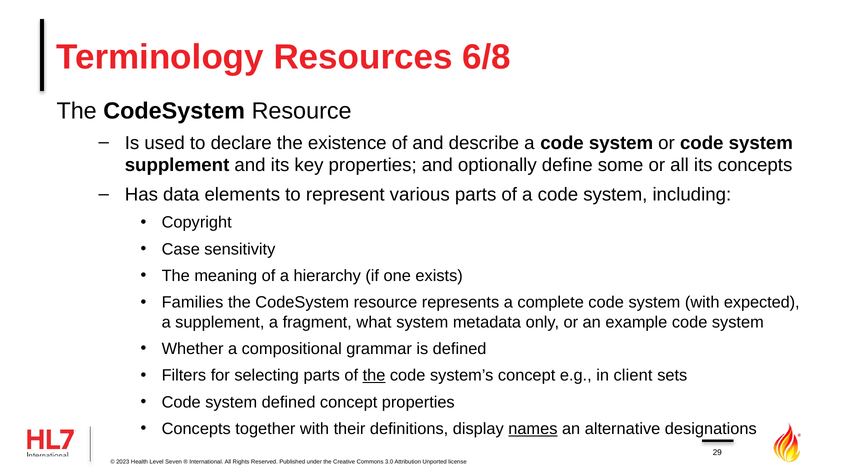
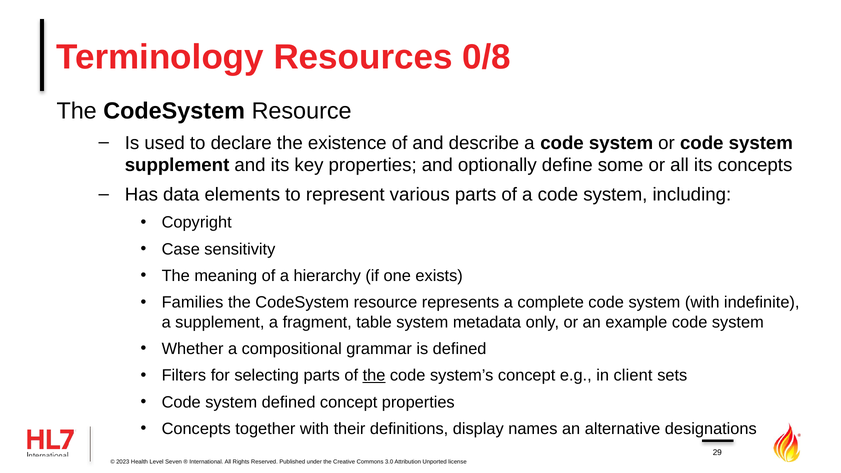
6/8: 6/8 -> 0/8
expected: expected -> indefinite
what: what -> table
names underline: present -> none
